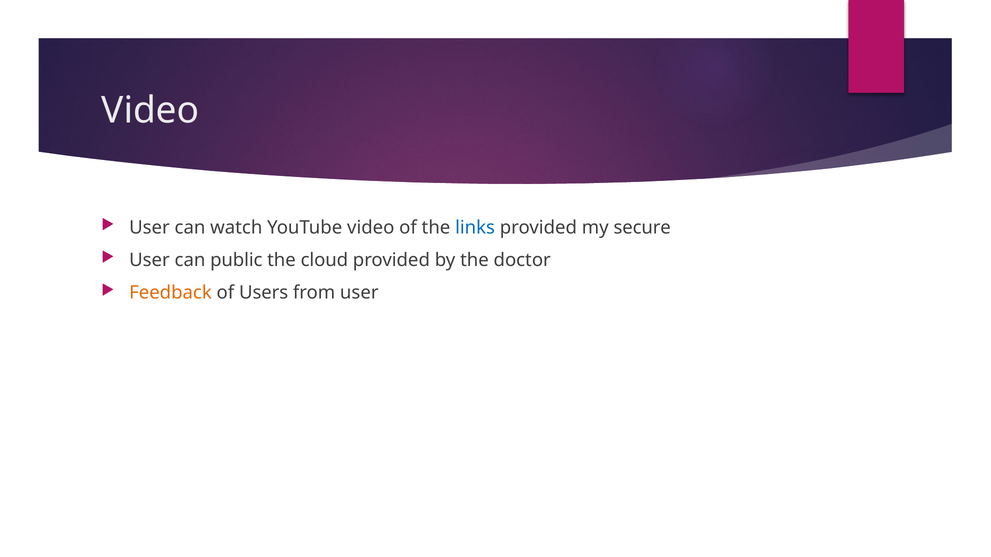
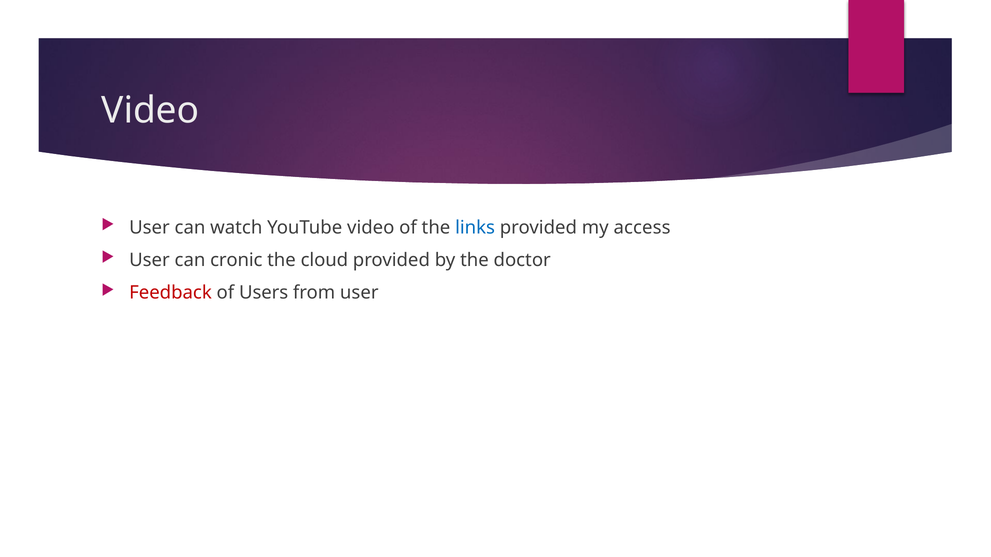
secure: secure -> access
public: public -> cronic
Feedback colour: orange -> red
